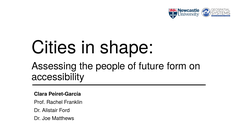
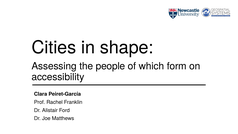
future: future -> which
